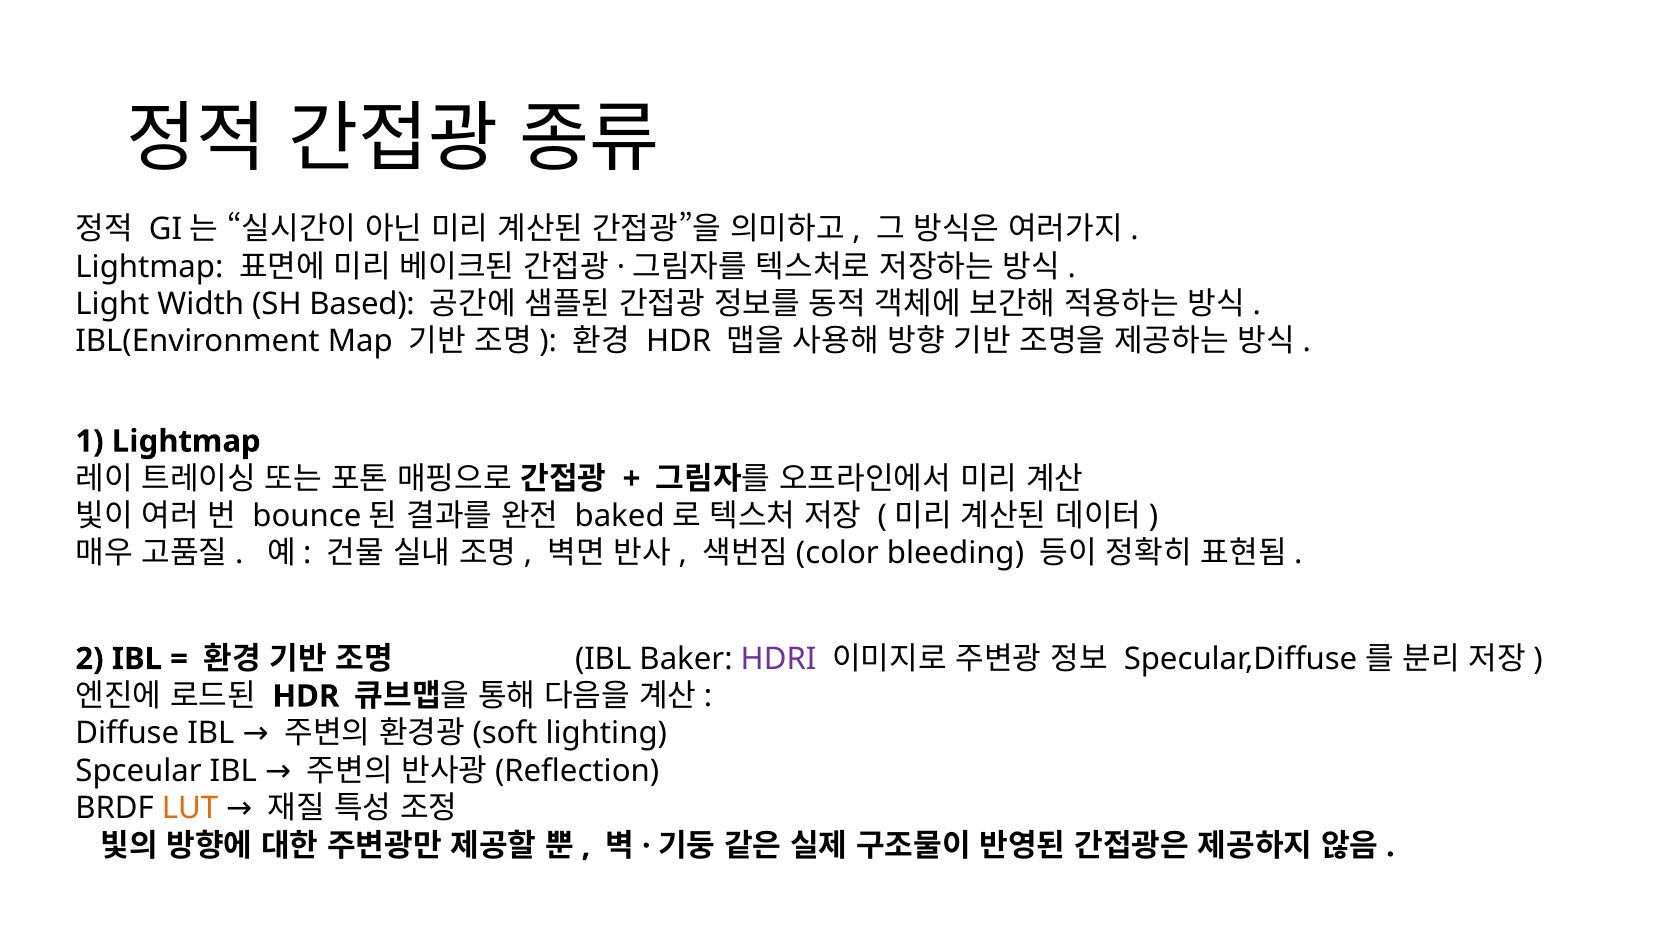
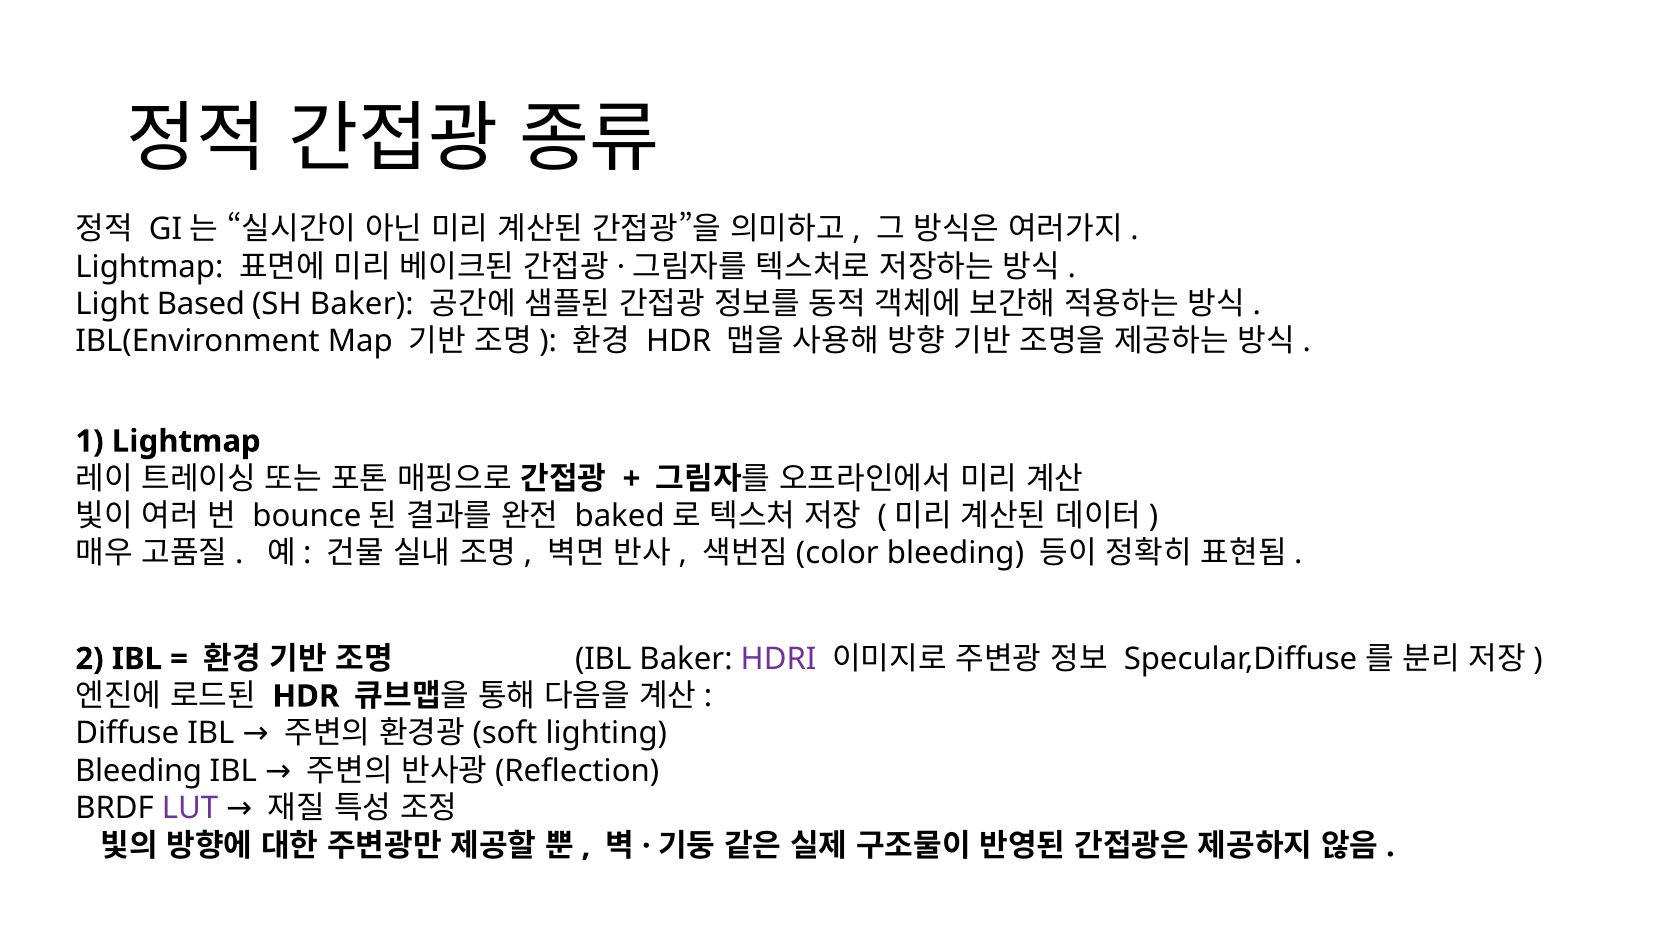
Width: Width -> Based
SH Based: Based -> Baker
Spceular at (139, 771): Spceular -> Bleeding
LUT colour: orange -> purple
